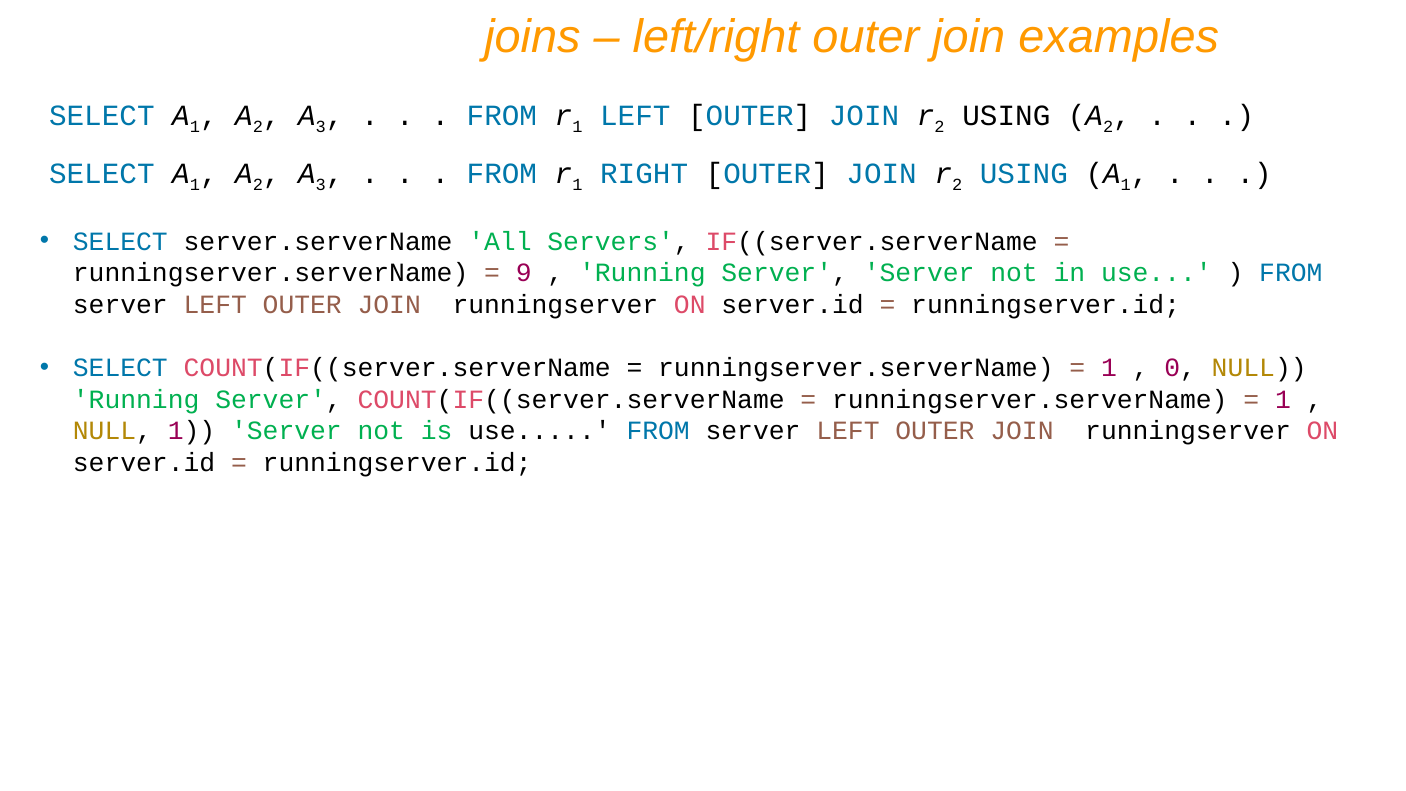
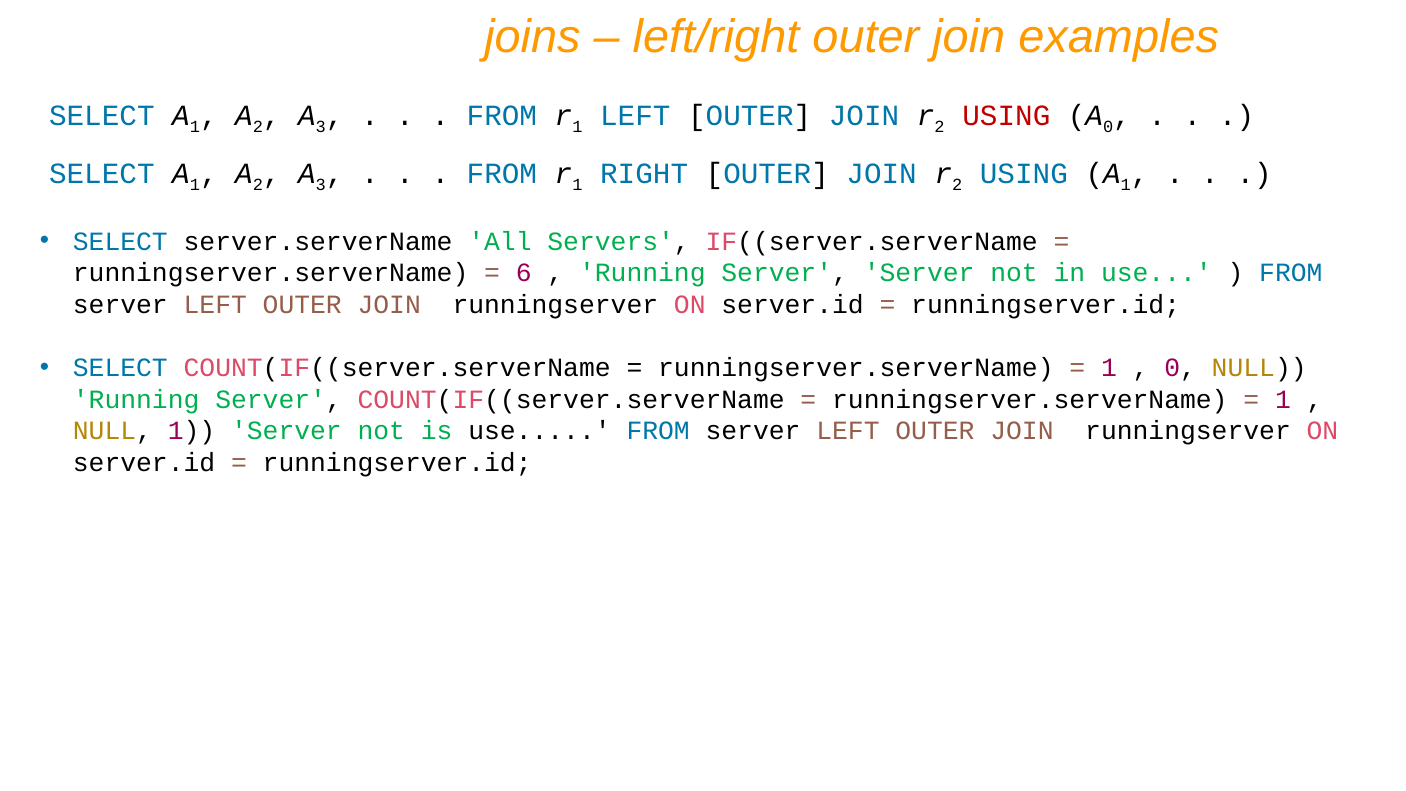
USING at (1006, 116) colour: black -> red
2 at (1108, 127): 2 -> 0
9: 9 -> 6
